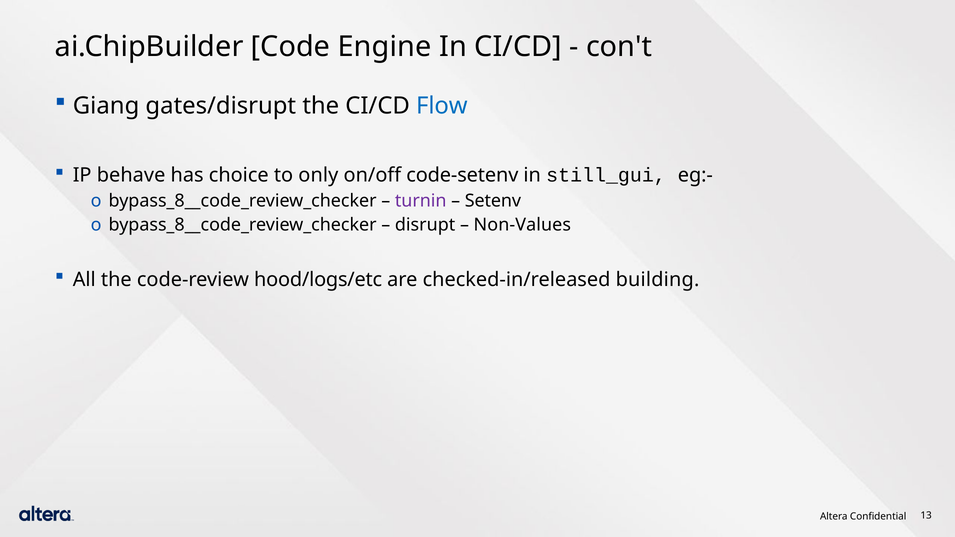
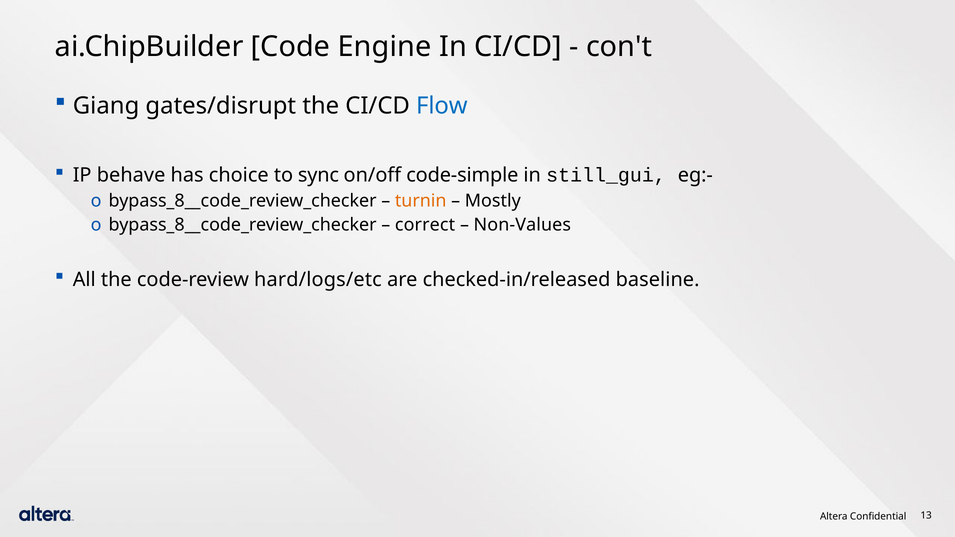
only: only -> sync
code-setenv: code-setenv -> code-simple
turnin colour: purple -> orange
Setenv: Setenv -> Mostly
disrupt: disrupt -> correct
hood/logs/etc: hood/logs/etc -> hard/logs/etc
building: building -> baseline
